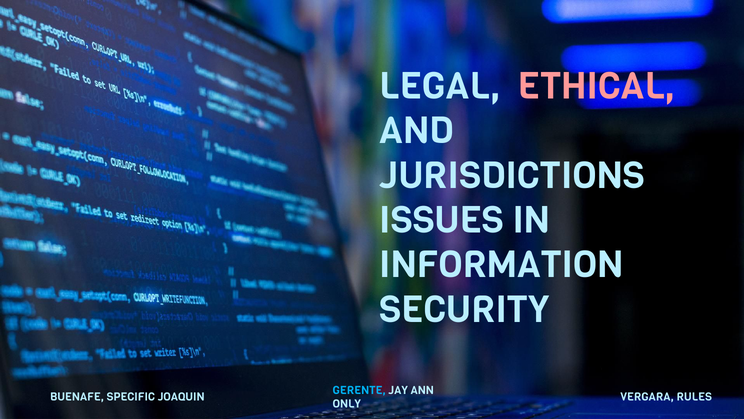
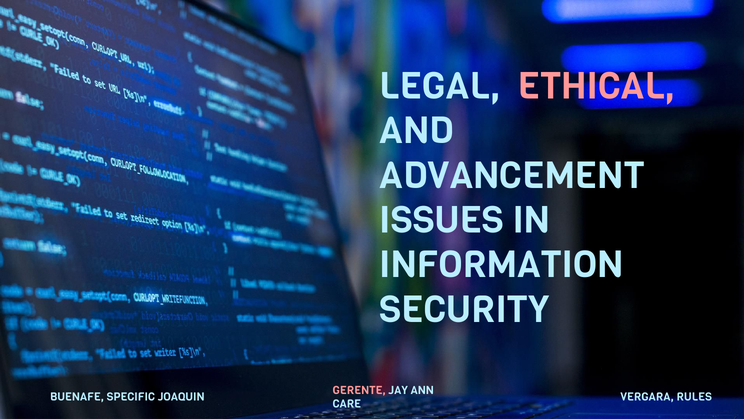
JURISDICTIONS: JURISDICTIONS -> ADVANCEMENT
GERENTE colour: light blue -> pink
ONLY: ONLY -> CARE
